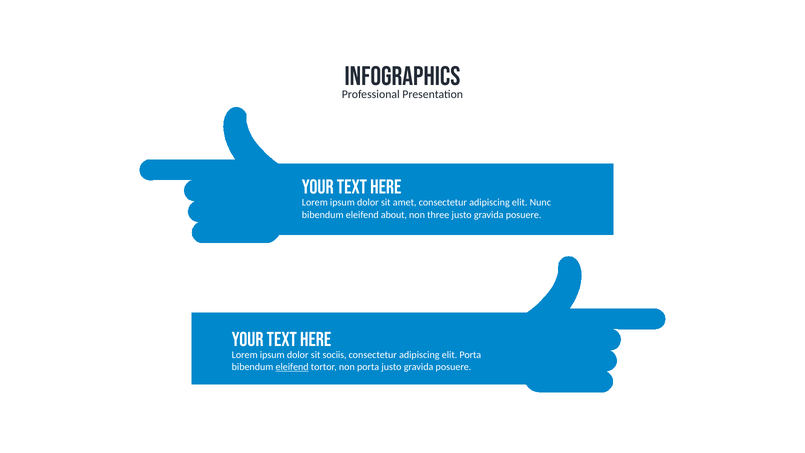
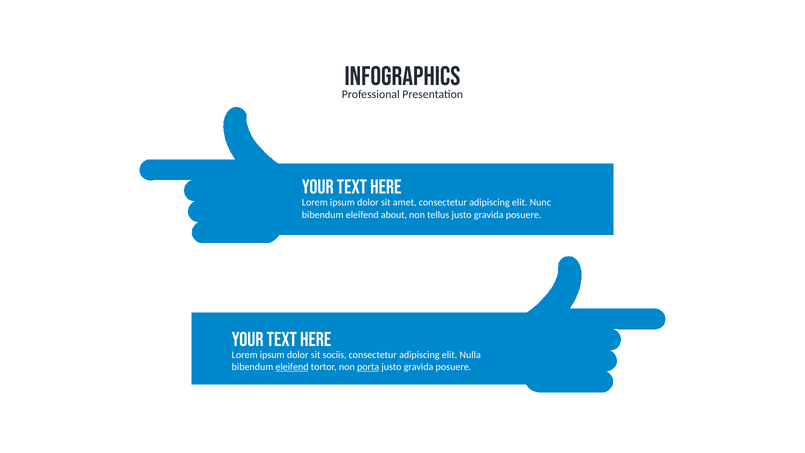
three: three -> tellus
elit Porta: Porta -> Nulla
porta at (368, 367) underline: none -> present
